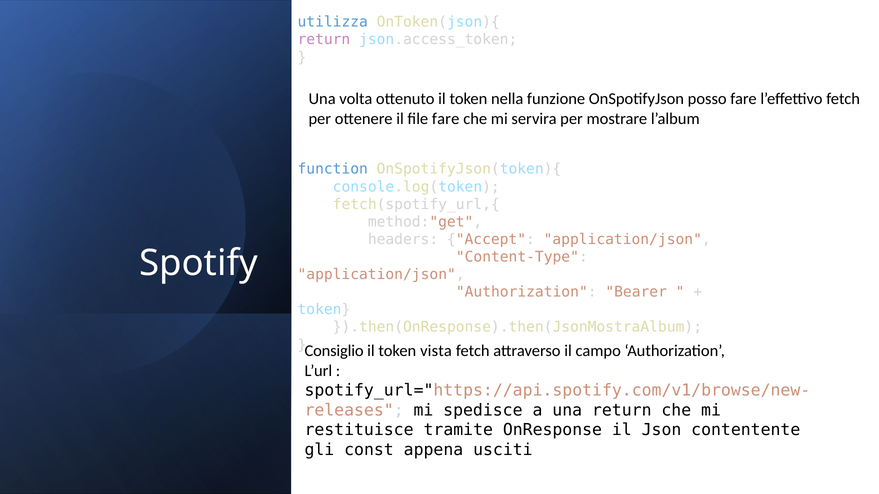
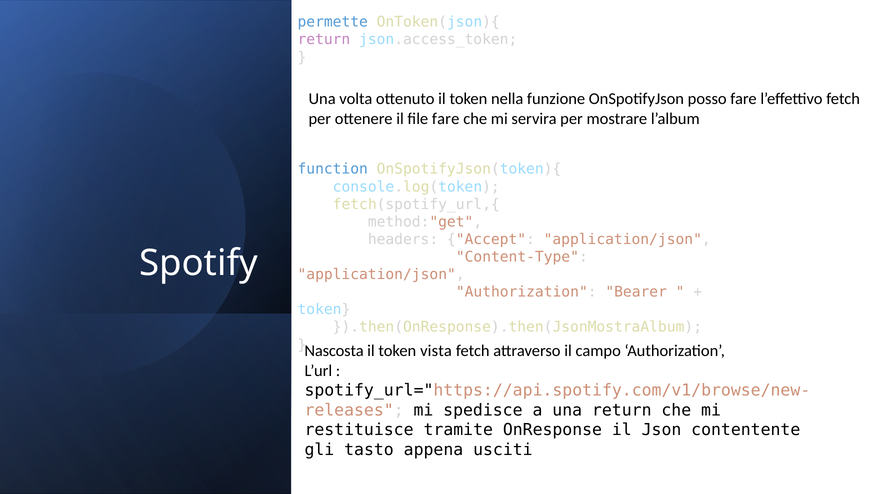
utilizza: utilizza -> permette
Consiglio: Consiglio -> Nascosta
const: const -> tasto
